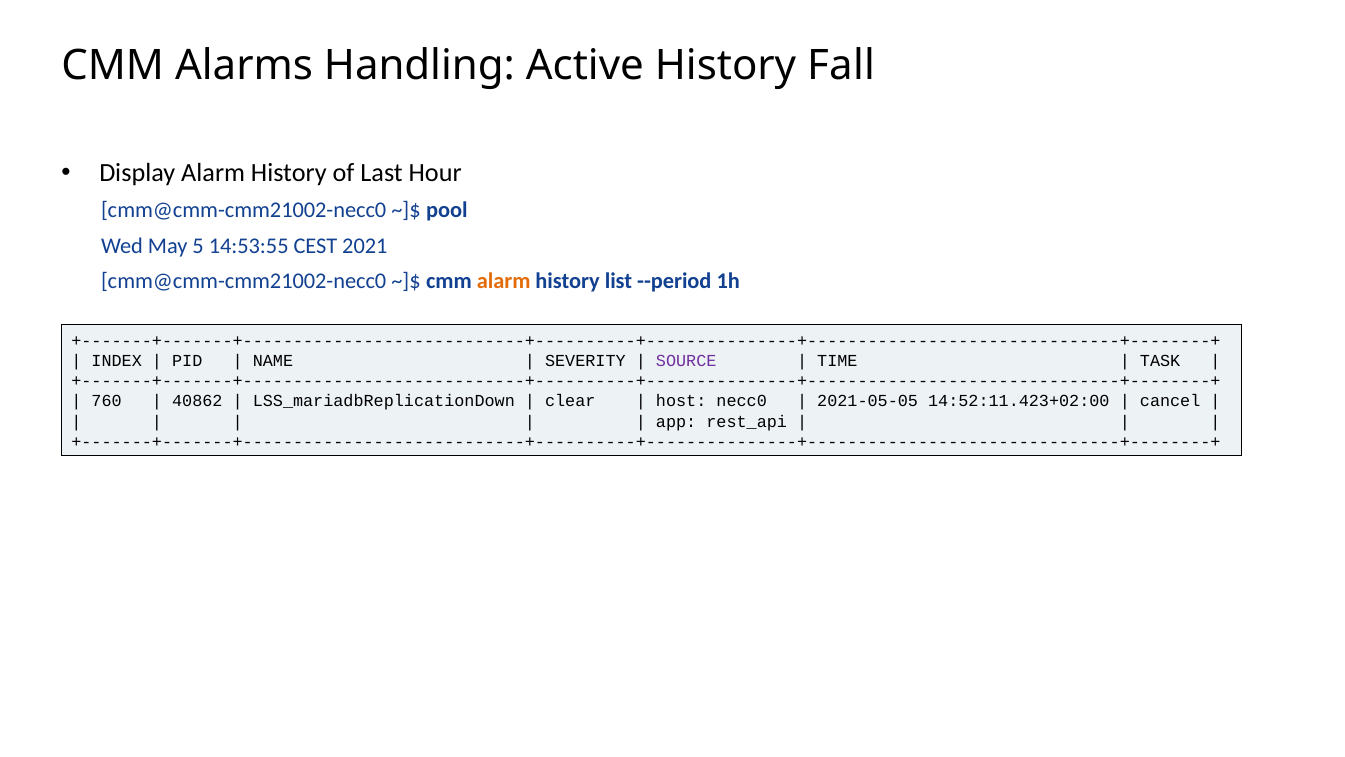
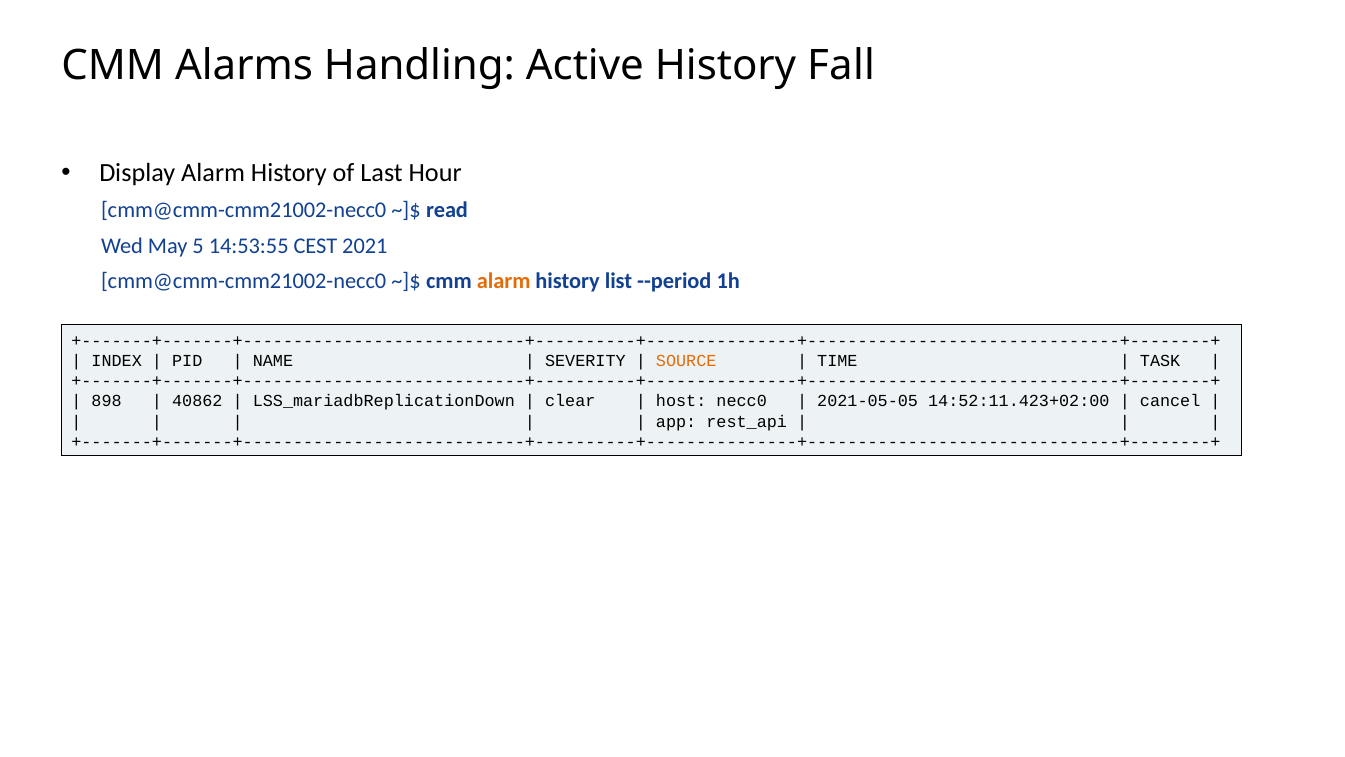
pool: pool -> read
SOURCE colour: purple -> orange
760: 760 -> 898
